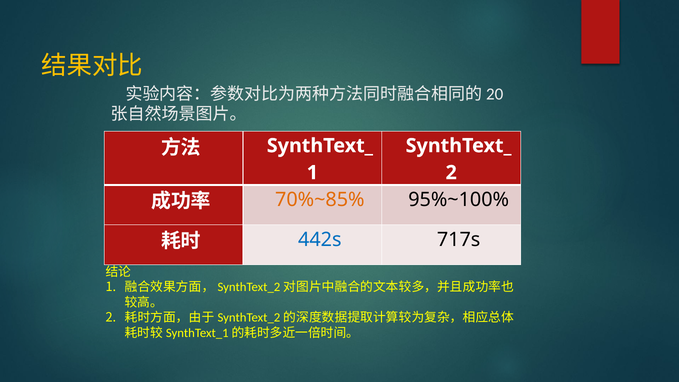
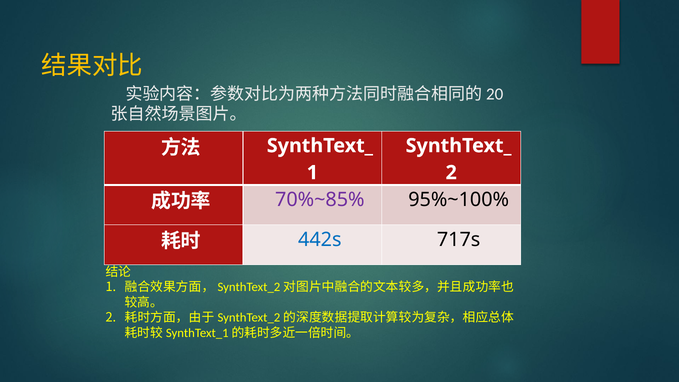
70%~85% colour: orange -> purple
